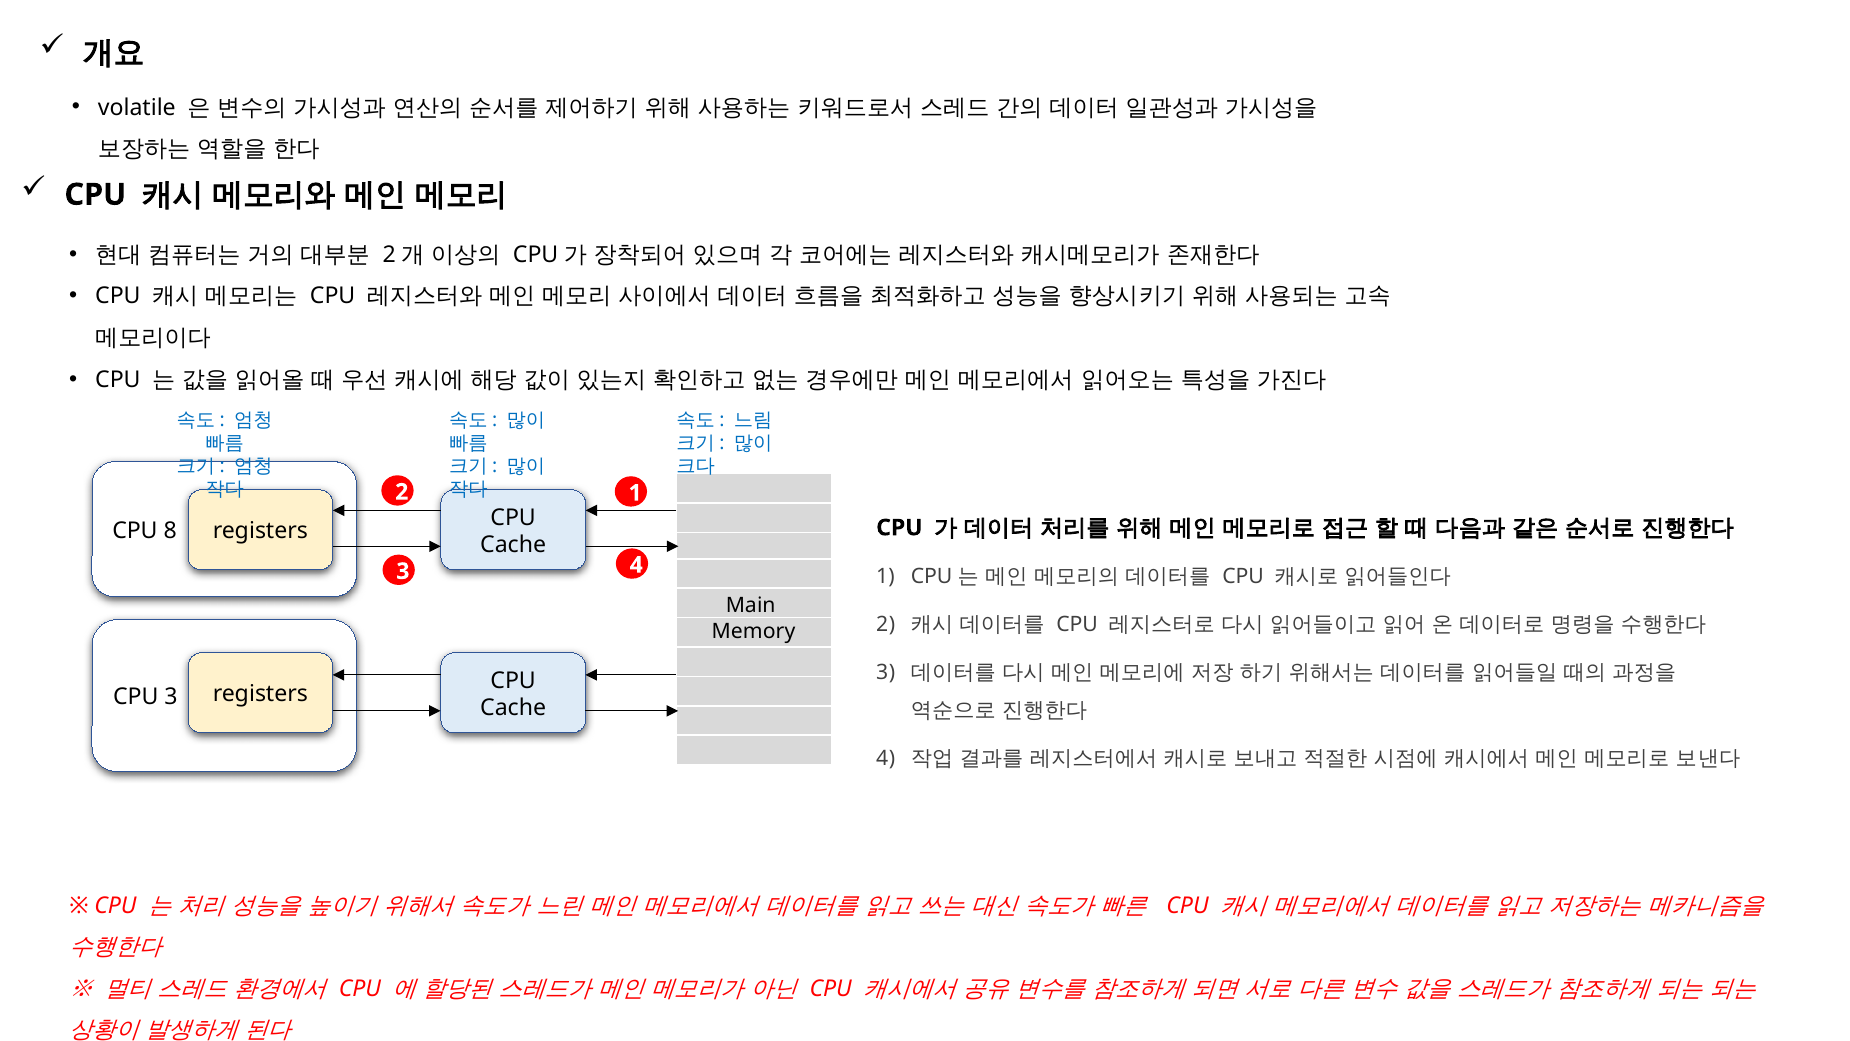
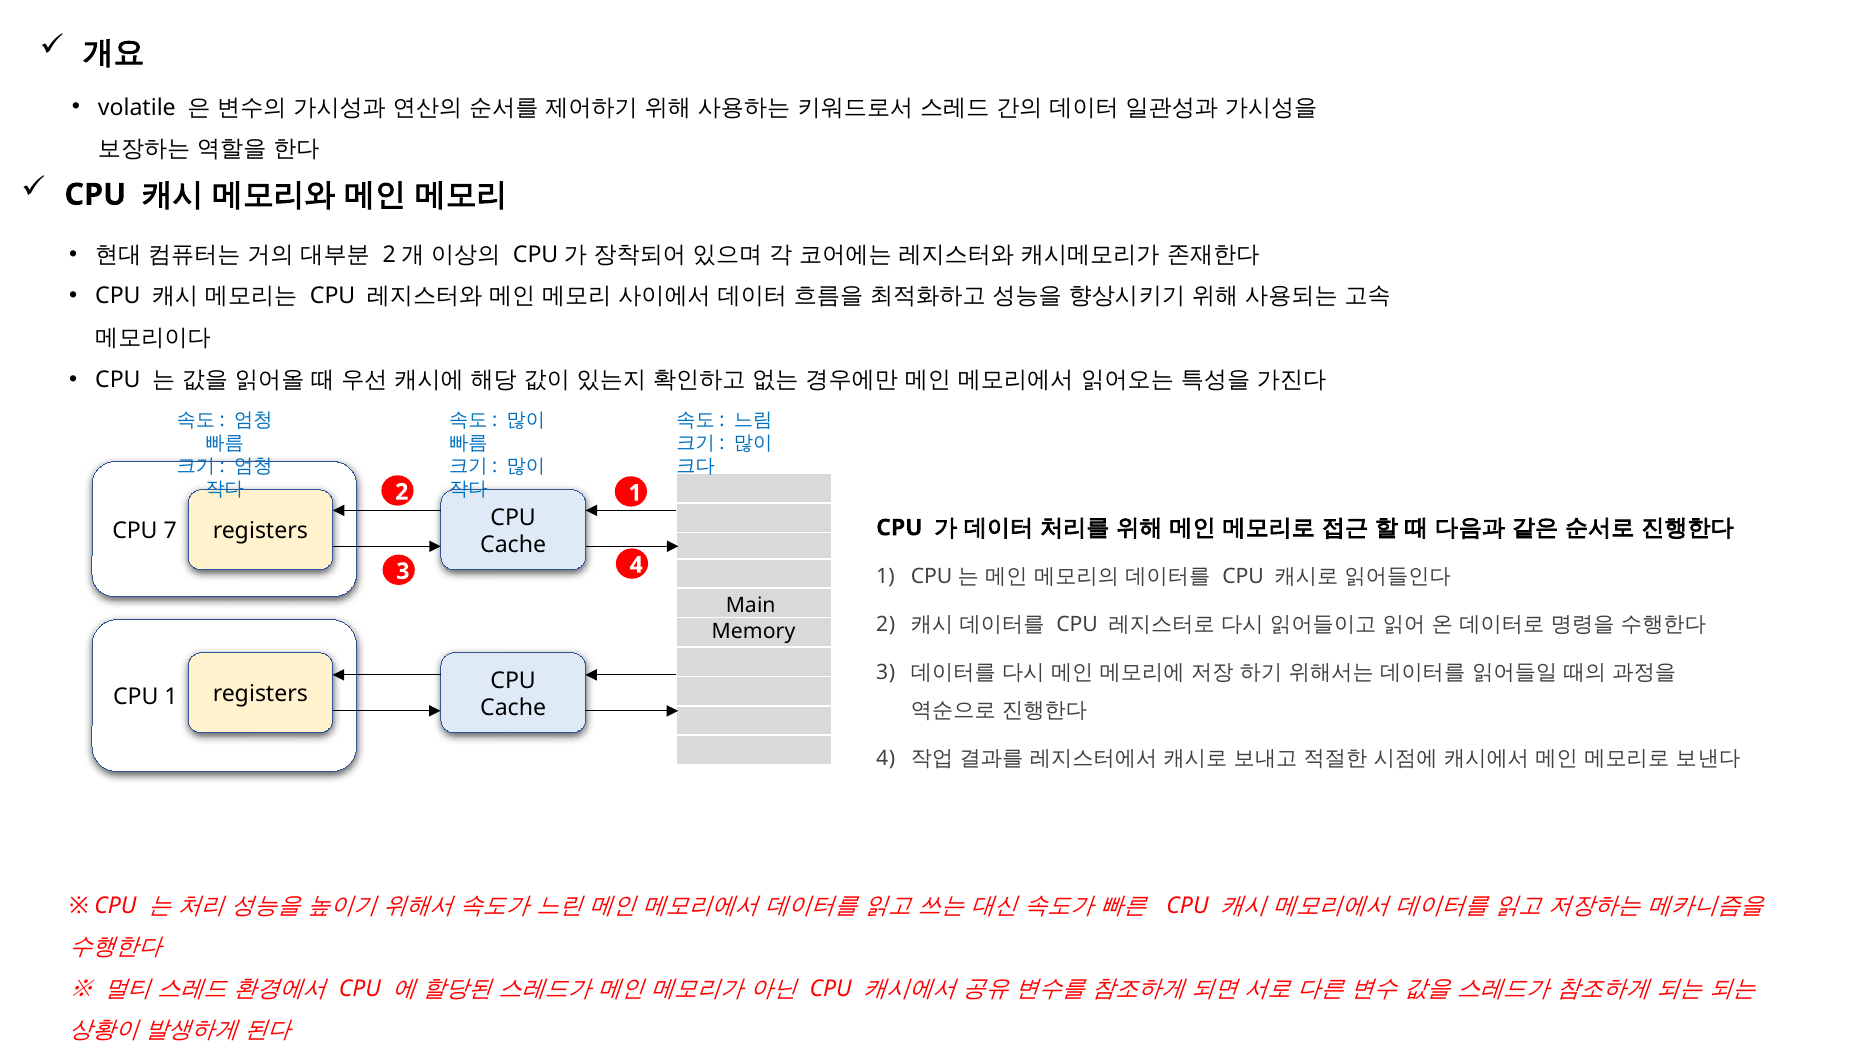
8: 8 -> 7
CPU 3: 3 -> 1
